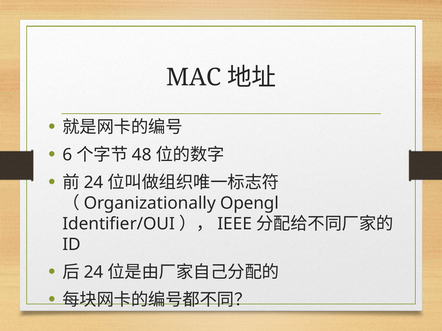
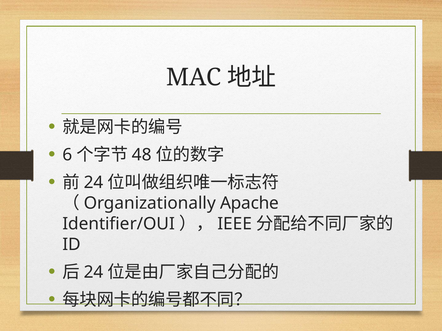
Opengl: Opengl -> Apache
